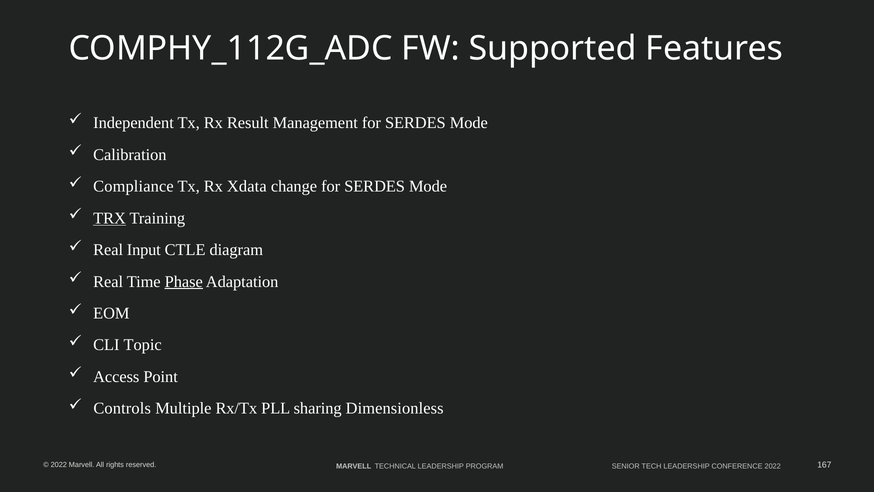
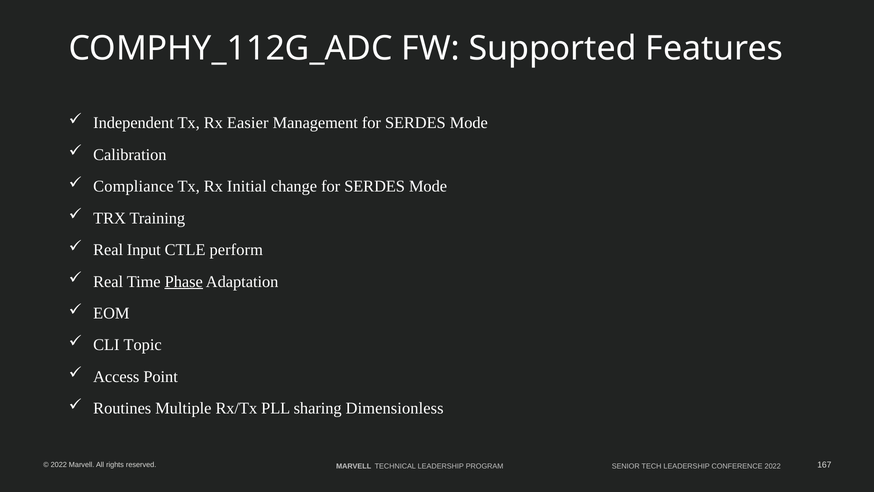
Result: Result -> Easier
Xdata: Xdata -> Initial
TRX underline: present -> none
diagram: diagram -> perform
Controls: Controls -> Routines
